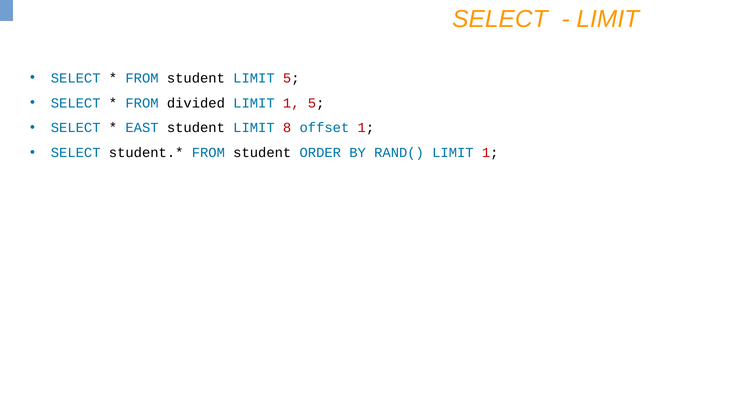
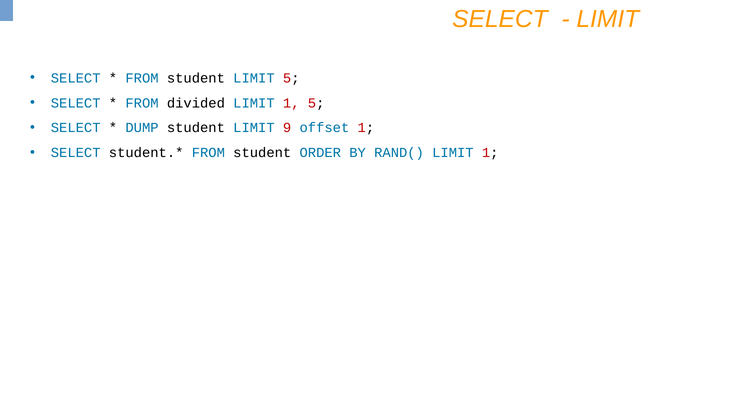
EAST: EAST -> DUMP
8: 8 -> 9
